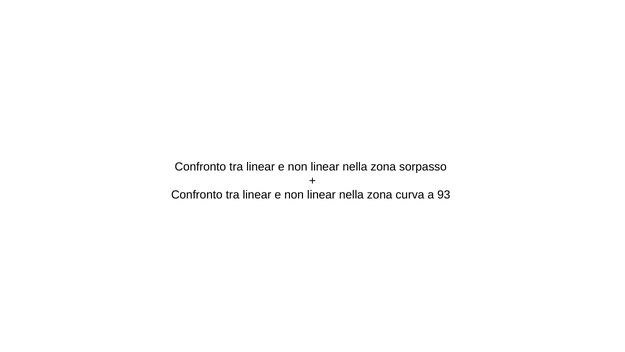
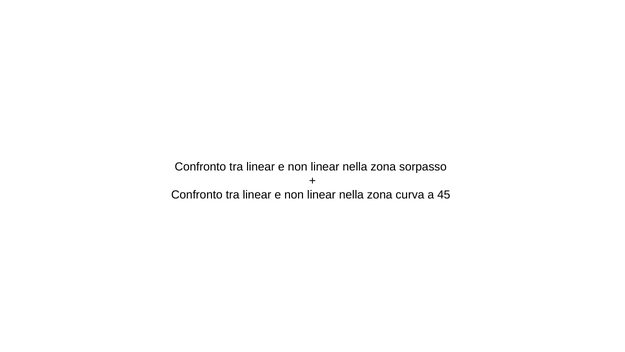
93: 93 -> 45
